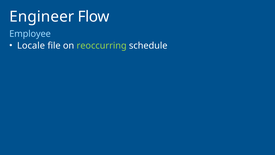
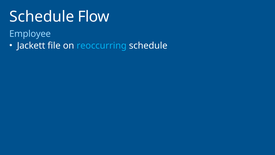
Engineer at (42, 17): Engineer -> Schedule
Locale: Locale -> Jackett
reoccurring colour: light green -> light blue
